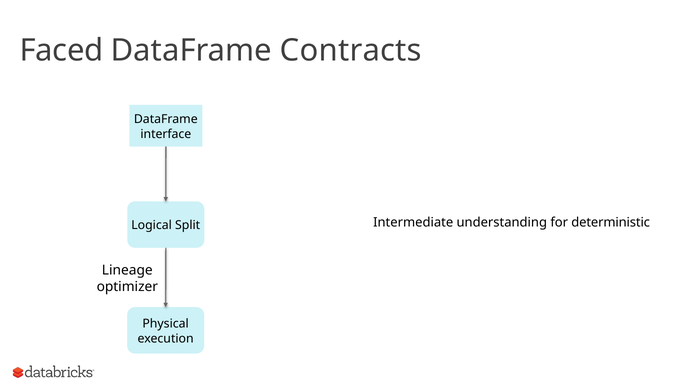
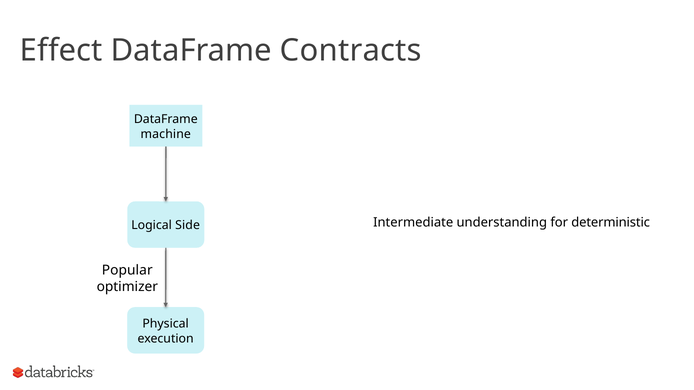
Faced: Faced -> Effect
interface: interface -> machine
Split: Split -> Side
Lineage: Lineage -> Popular
